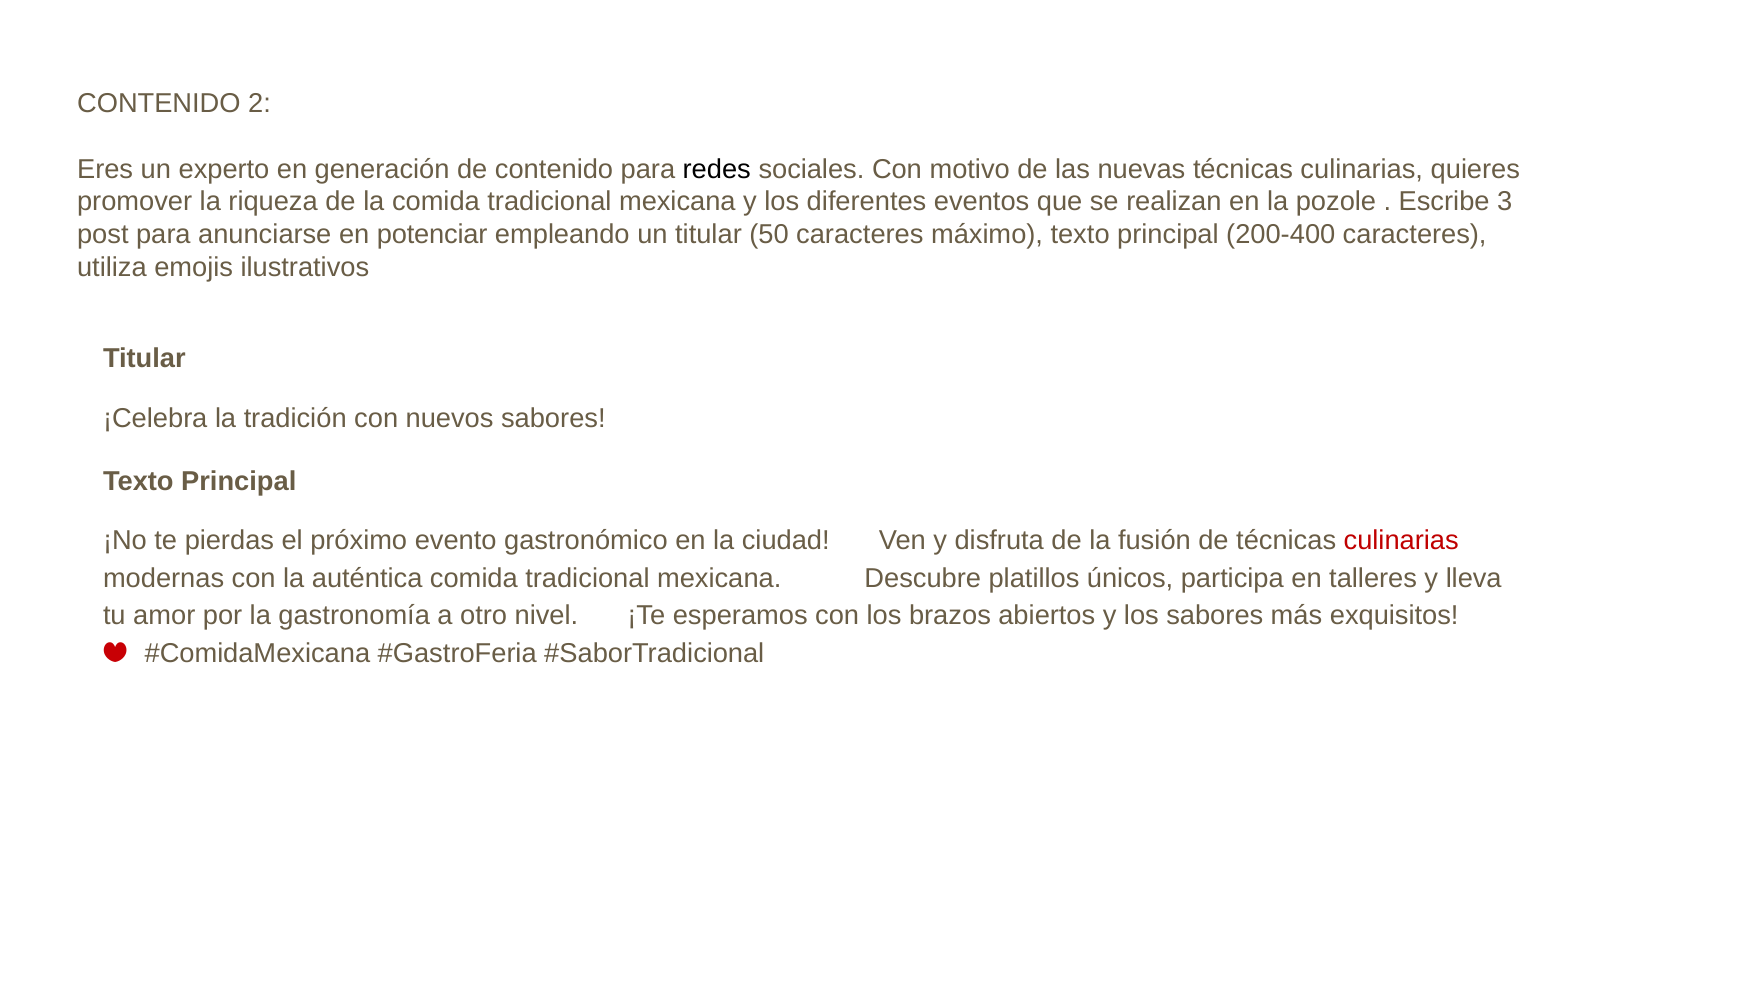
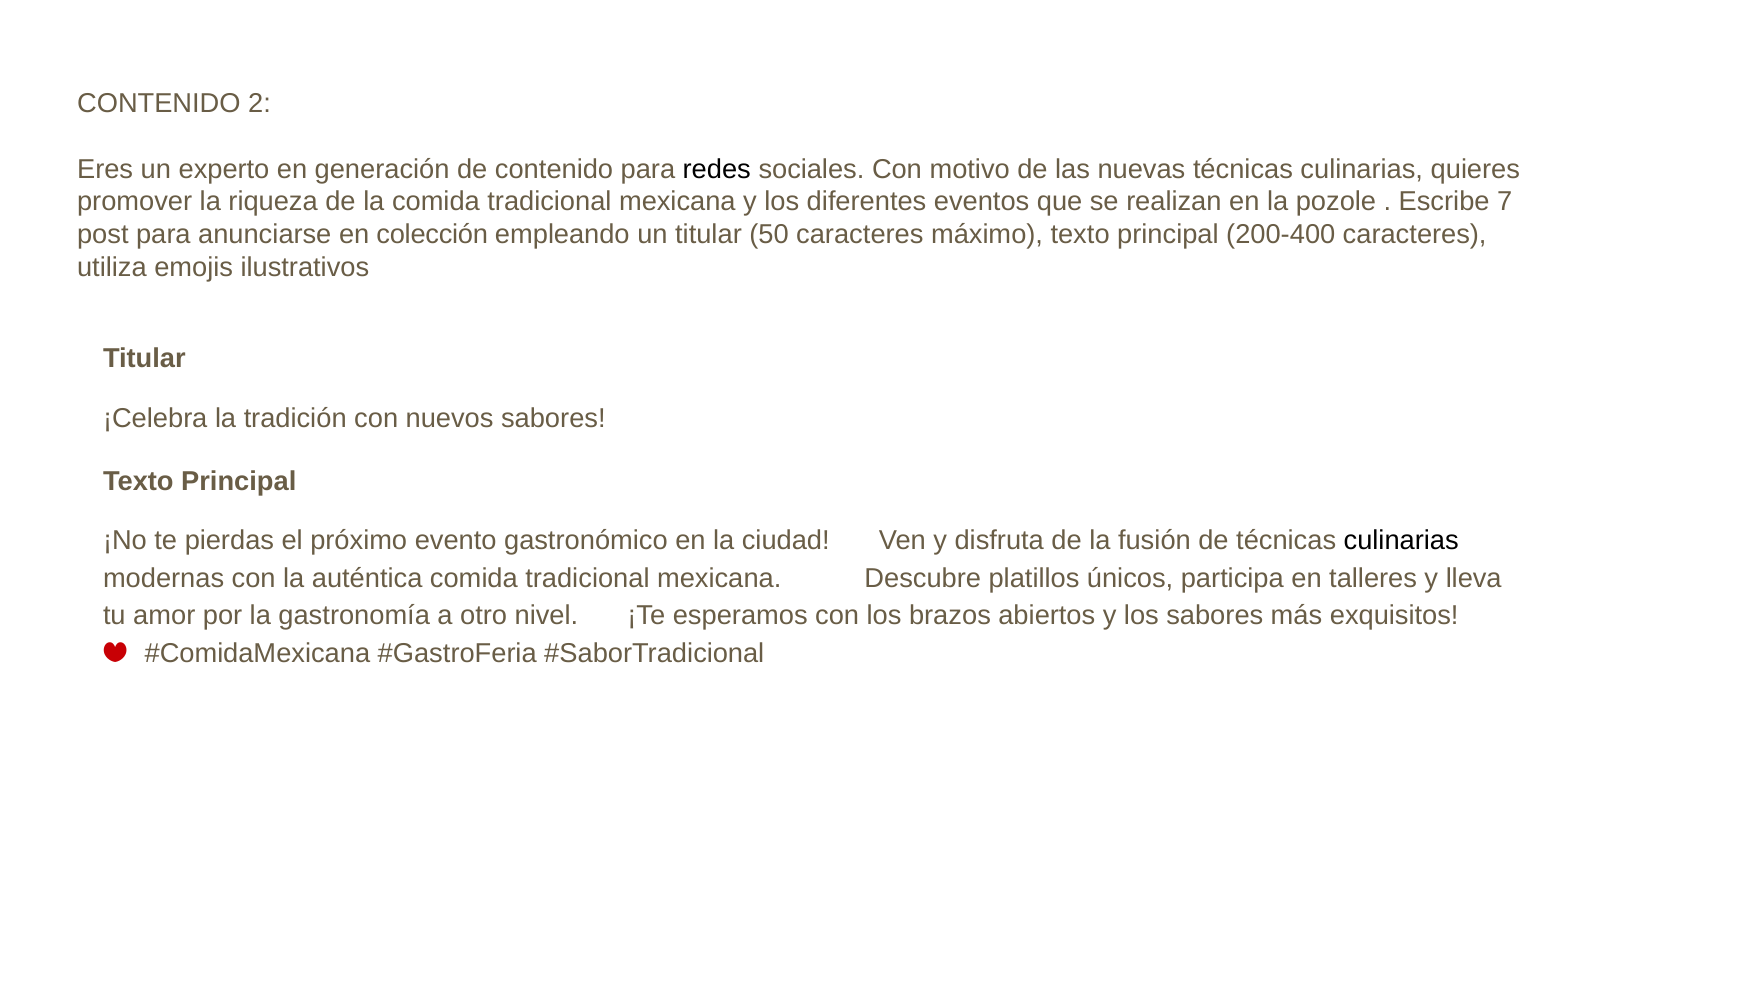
3: 3 -> 7
potenciar: potenciar -> colección
culinarias at (1401, 541) colour: red -> black
